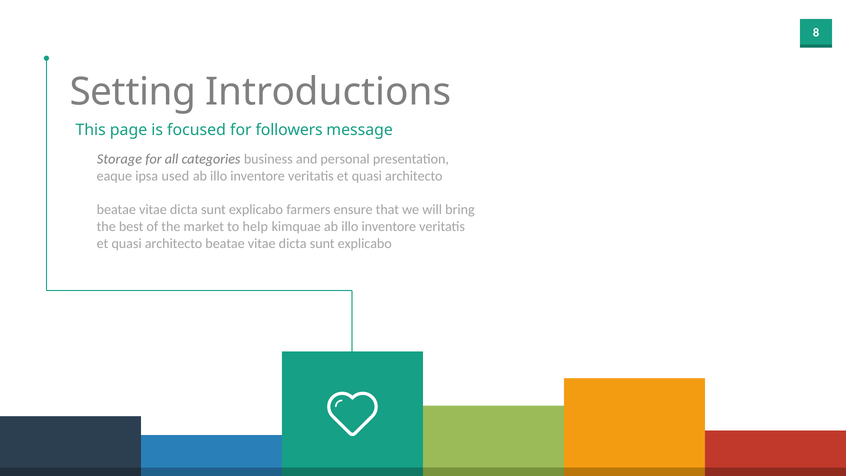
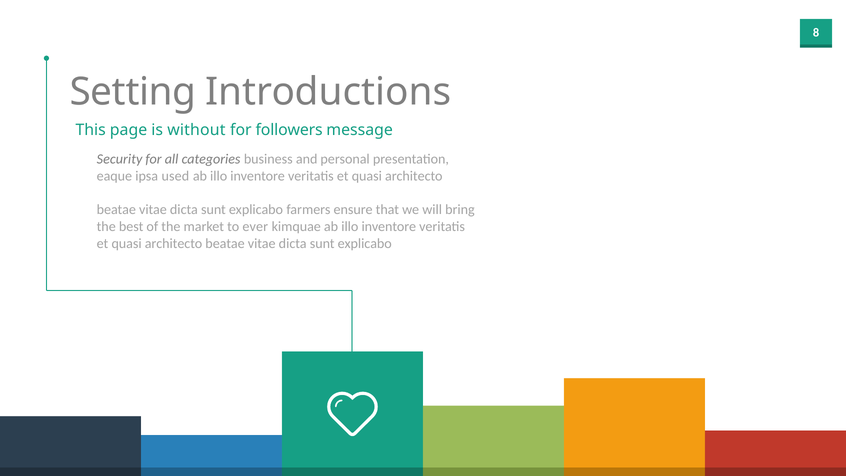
focused: focused -> without
Storage: Storage -> Security
help: help -> ever
